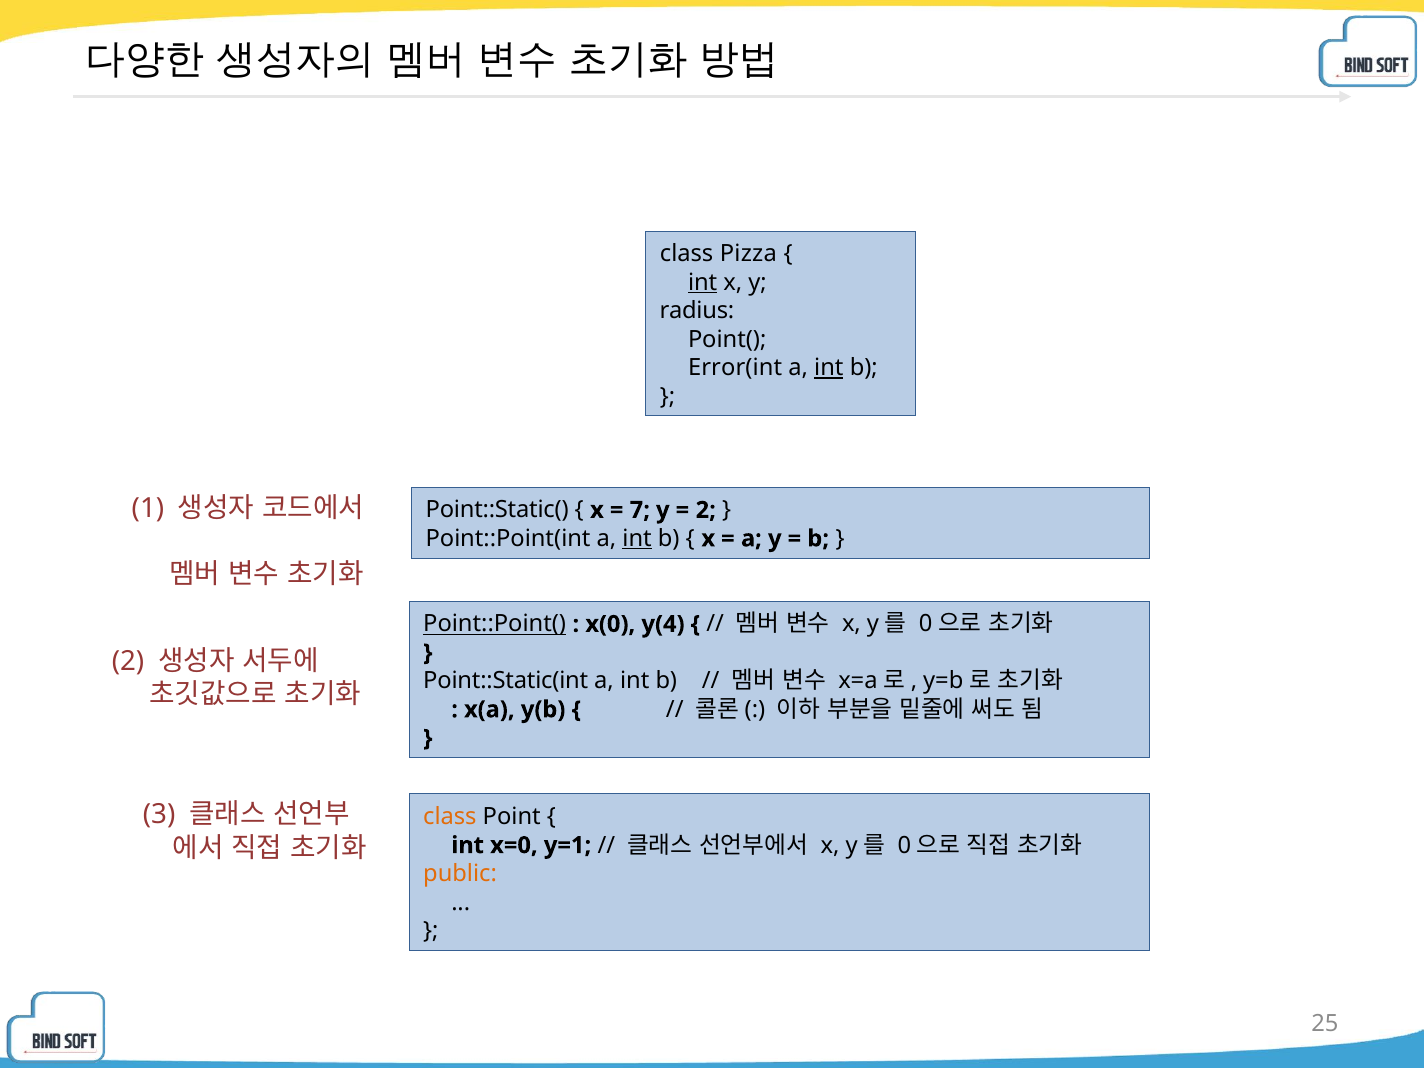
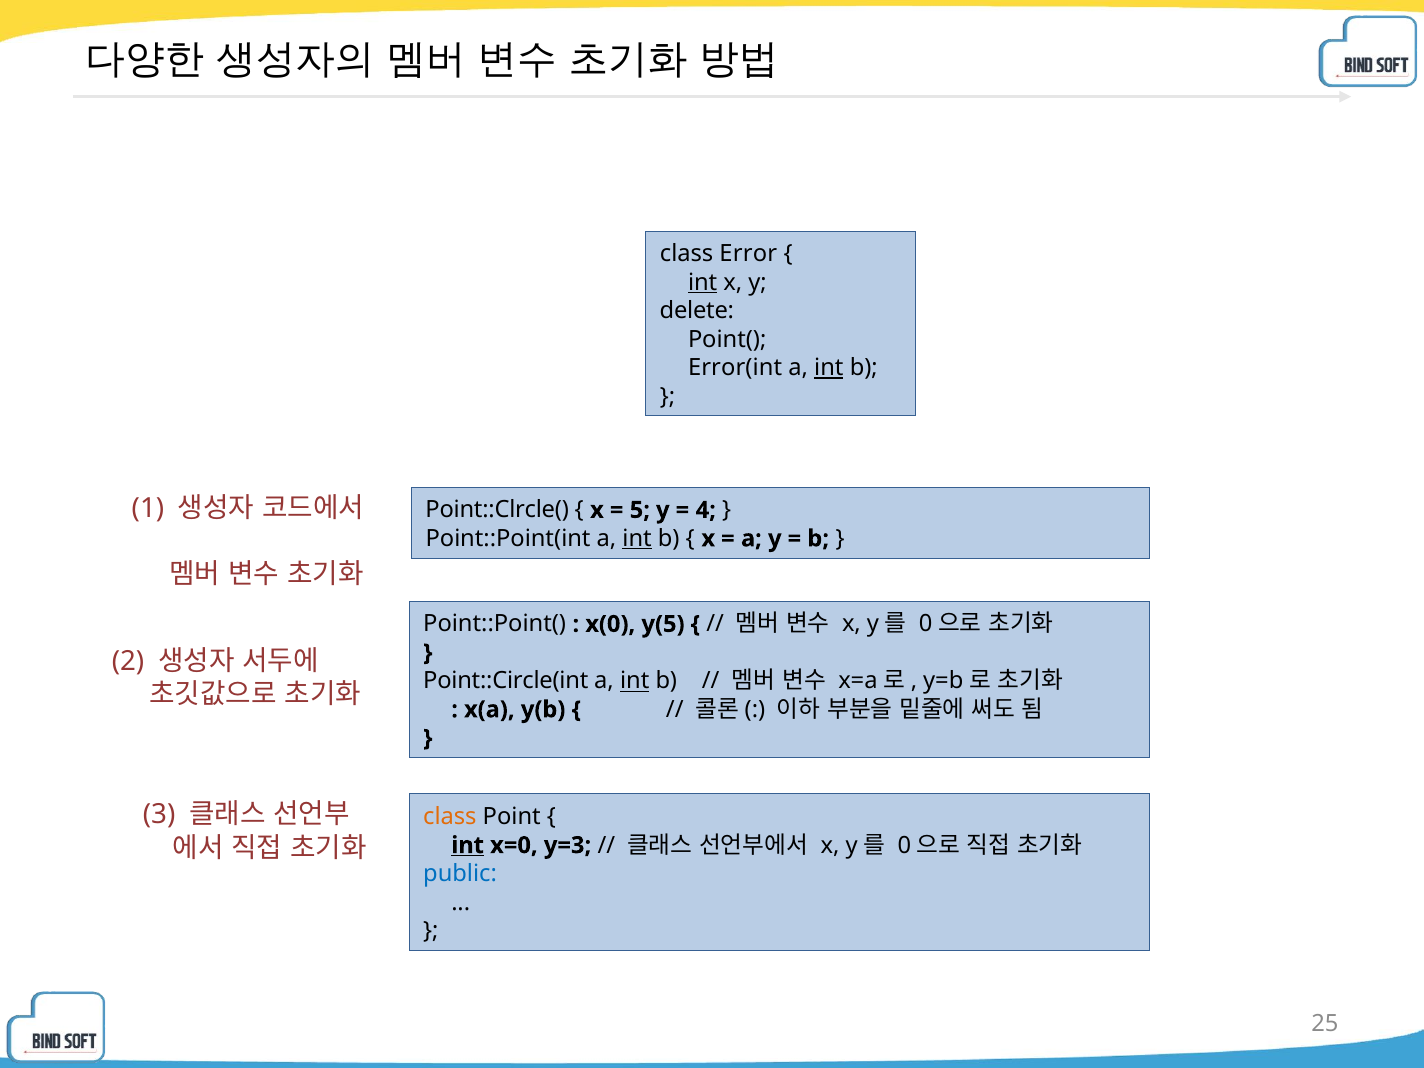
Pizza: Pizza -> Error
radius: radius -> delete
Point::Static(: Point::Static( -> Point::Clrcle(
7: 7 -> 5
2 at (706, 510): 2 -> 4
Point::Point( underline: present -> none
y(4: y(4 -> y(5
Point::Static(int: Point::Static(int -> Point::Circle(int
int at (635, 681) underline: none -> present
int at (468, 845) underline: none -> present
y=1: y=1 -> y=3
public colour: orange -> blue
